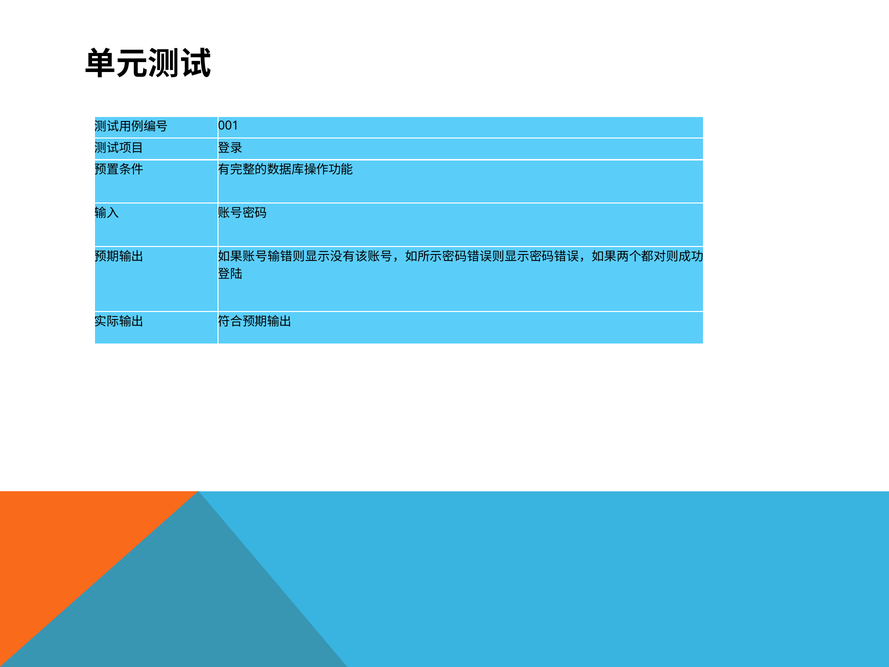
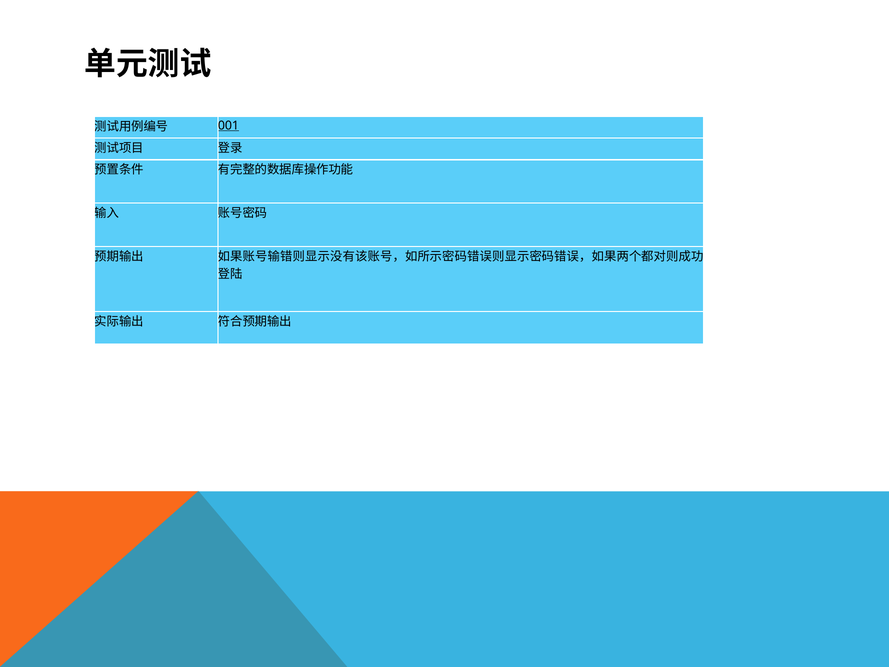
001 underline: none -> present
